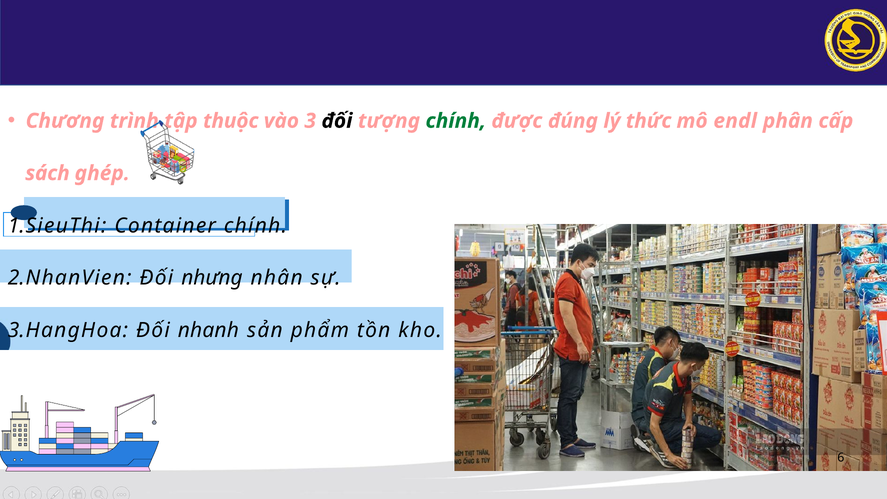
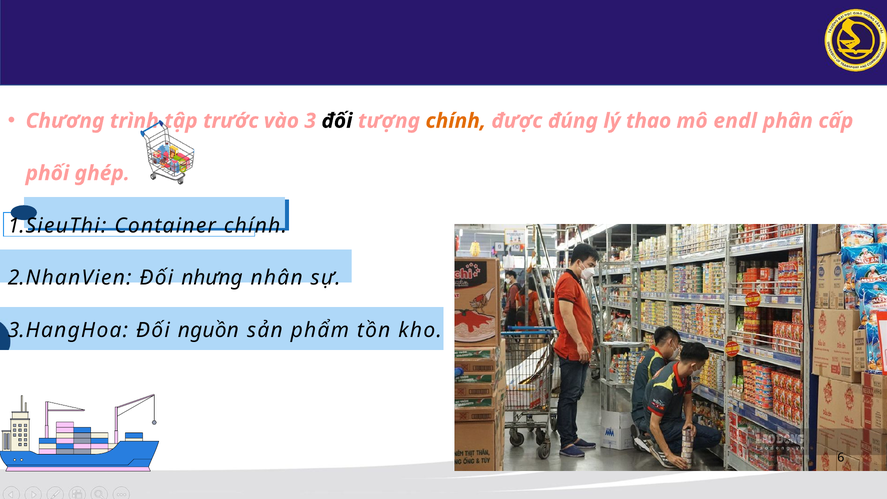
thuộc: thuộc -> trước
chính at (456, 121) colour: green -> orange
thức: thức -> thao
sách: sách -> phối
nhanh: nhanh -> nguồn
